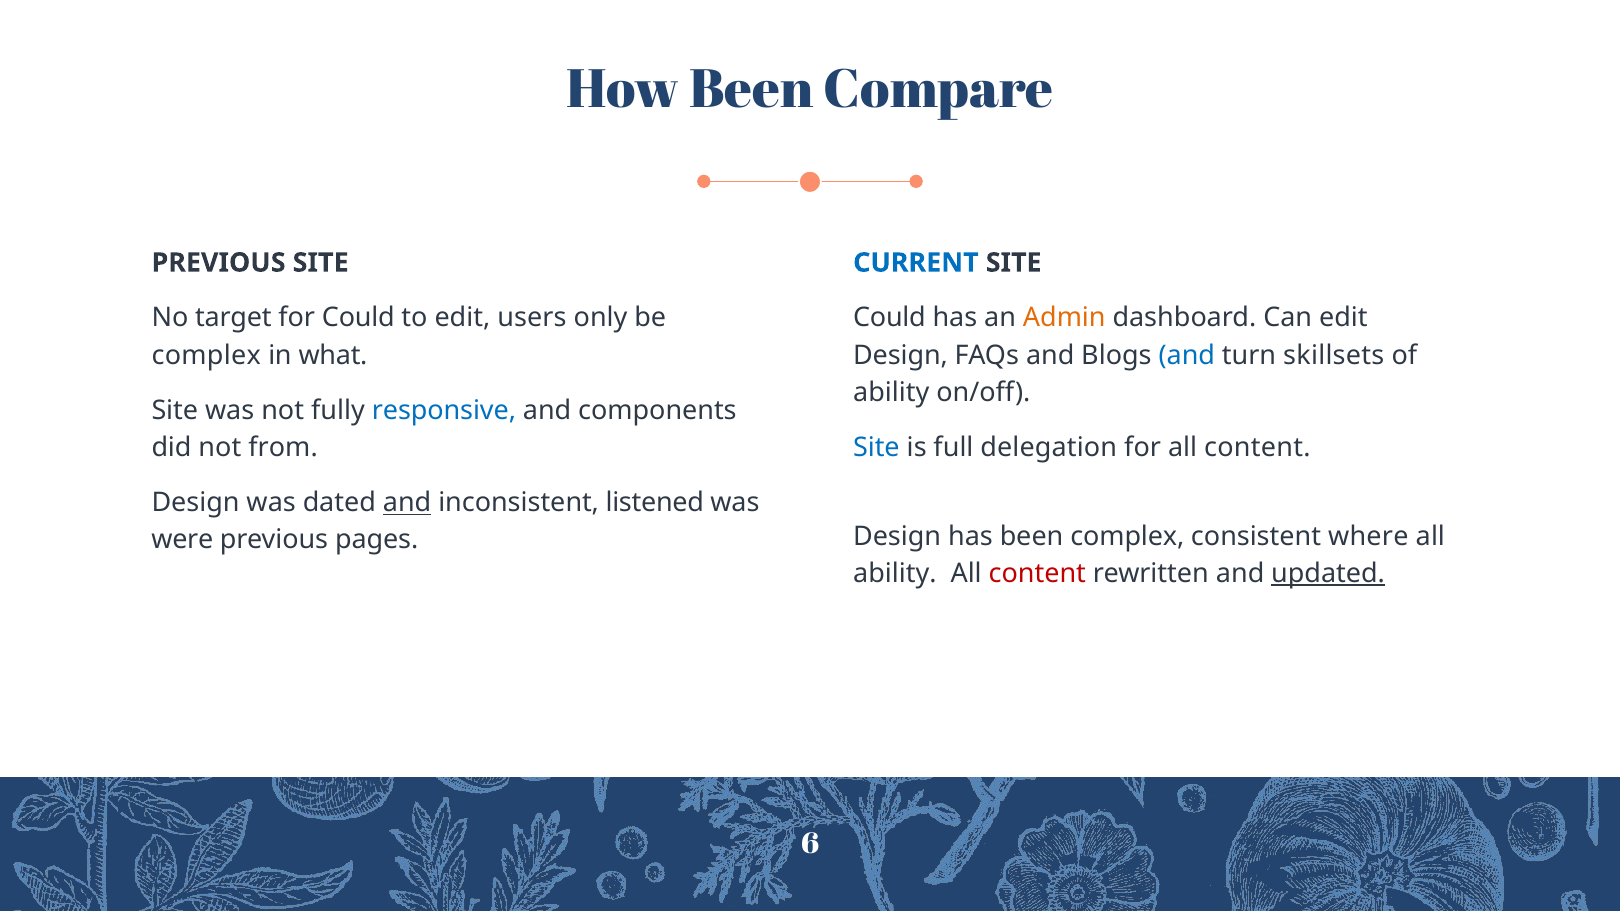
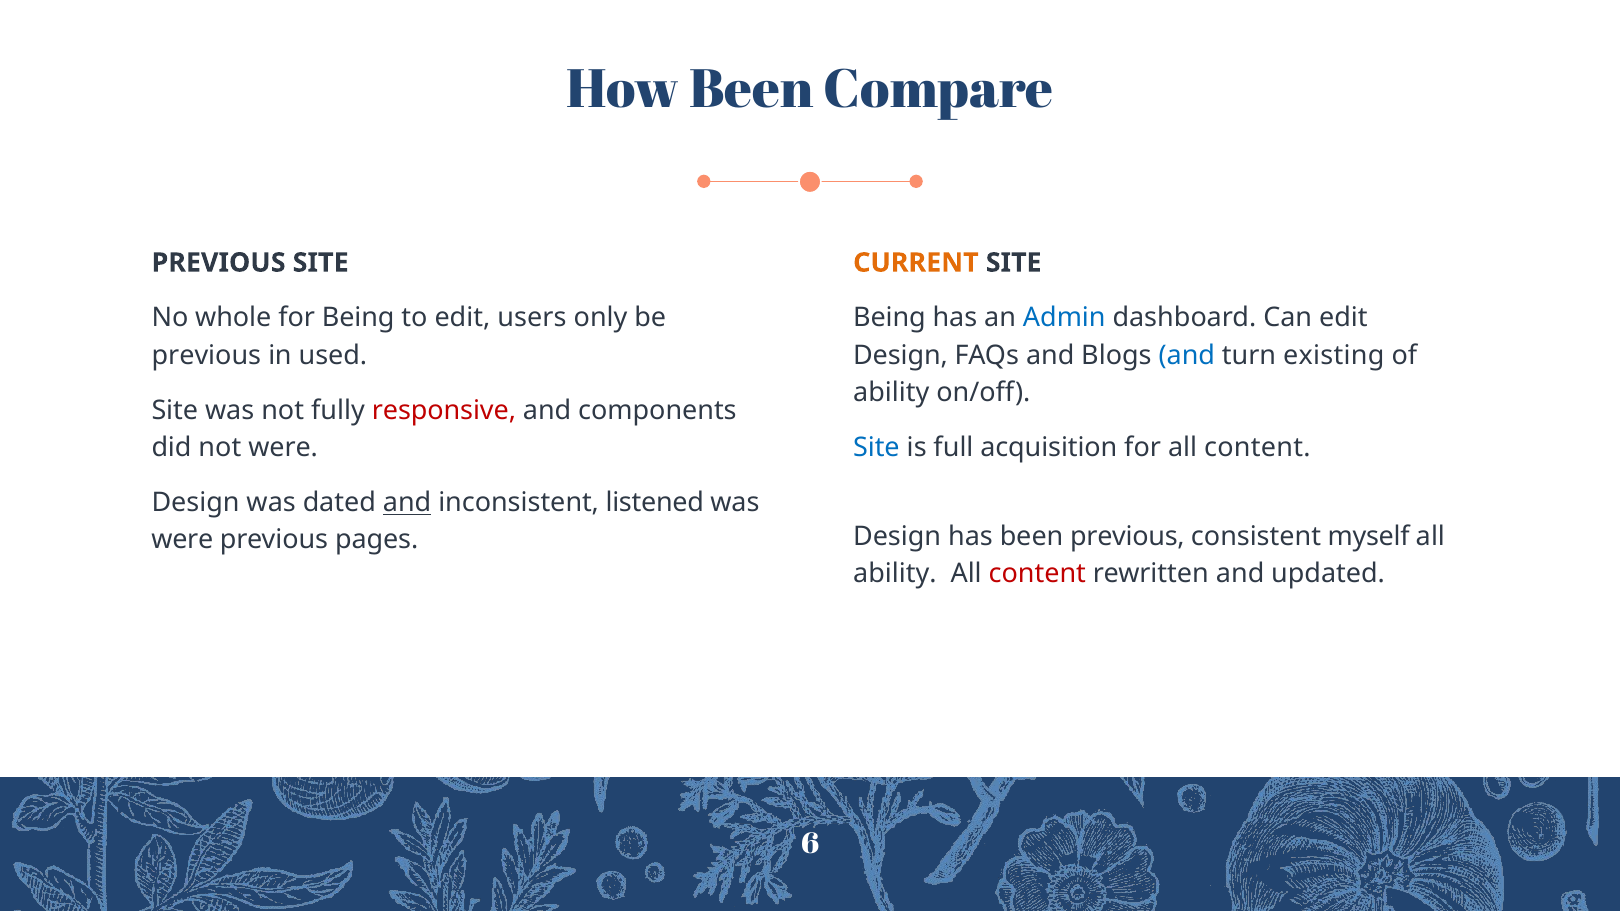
CURRENT colour: blue -> orange
target: target -> whole
for Could: Could -> Being
Could at (889, 318): Could -> Being
Admin colour: orange -> blue
complex at (206, 355): complex -> previous
what: what -> used
skillsets: skillsets -> existing
responsive colour: blue -> red
not from: from -> were
delegation: delegation -> acquisition
been complex: complex -> previous
where: where -> myself
updated underline: present -> none
